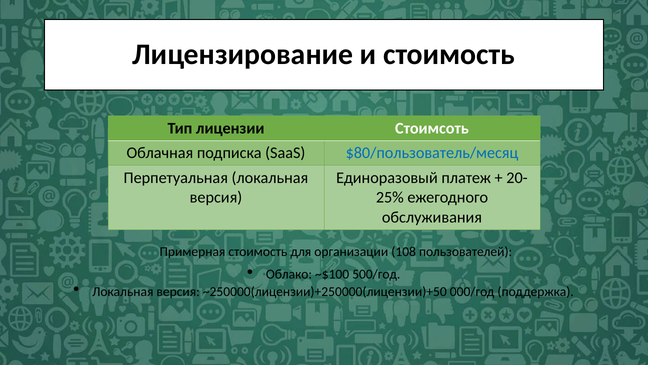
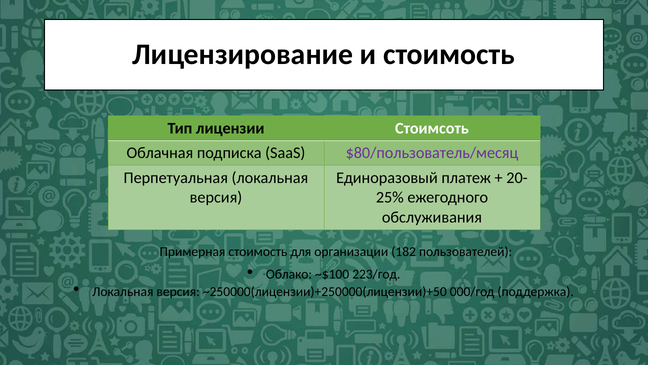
$80/пользователь/месяц colour: blue -> purple
108: 108 -> 182
500/год: 500/год -> 223/год
